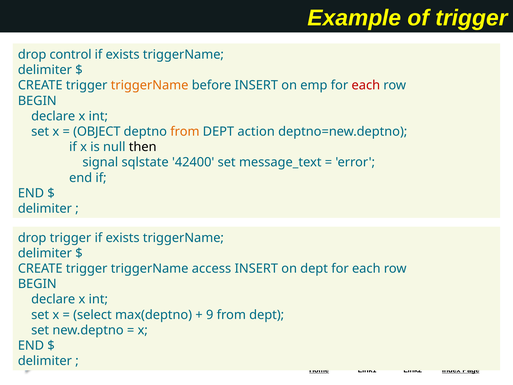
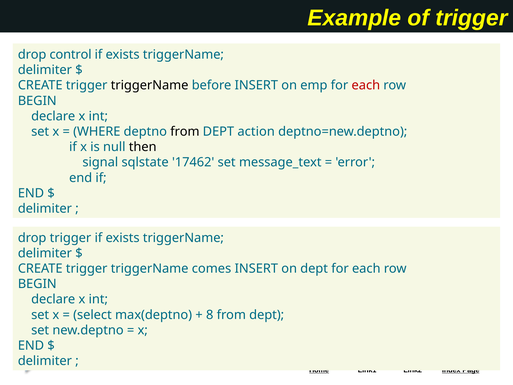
triggerName at (150, 85) colour: orange -> black
OBJECT: OBJECT -> WHERE
from at (185, 132) colour: orange -> black
42400: 42400 -> 17462
access: access -> comes
9: 9 -> 8
